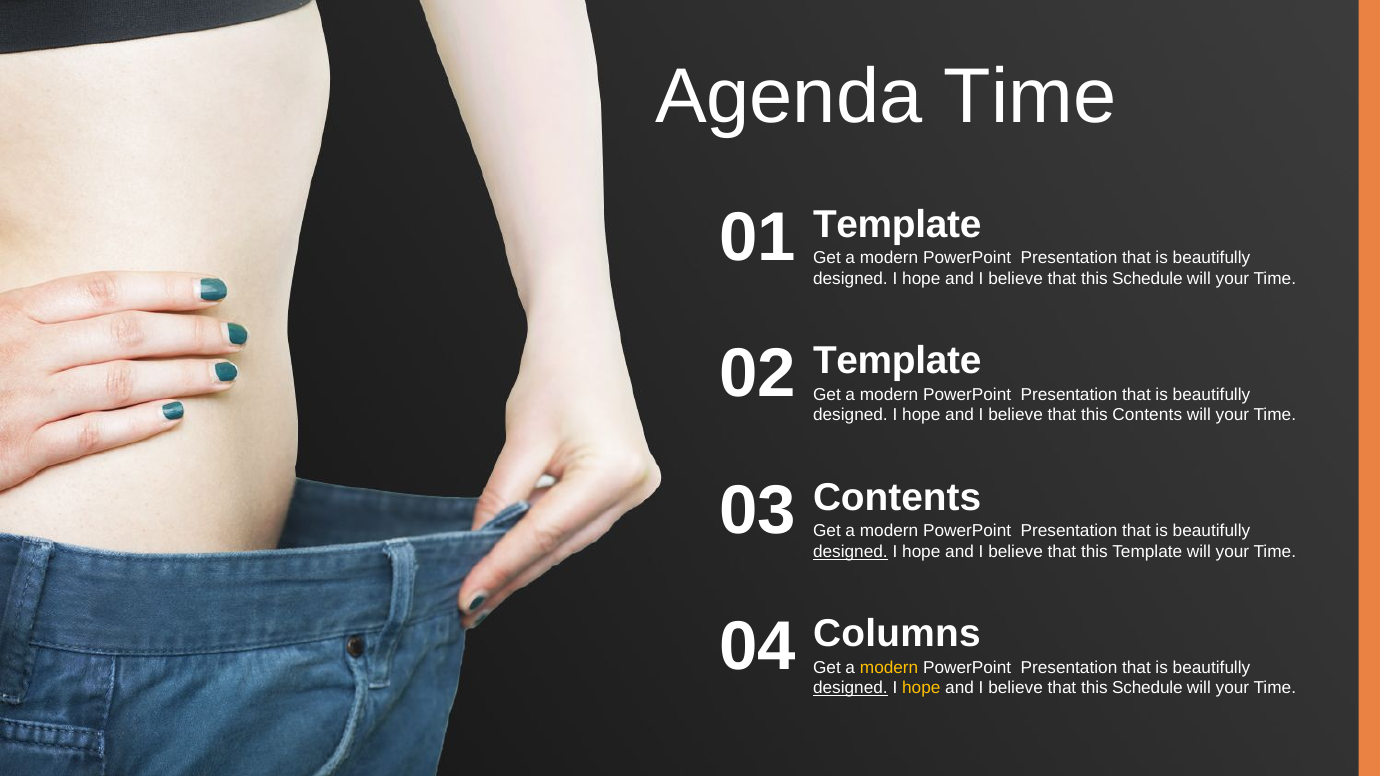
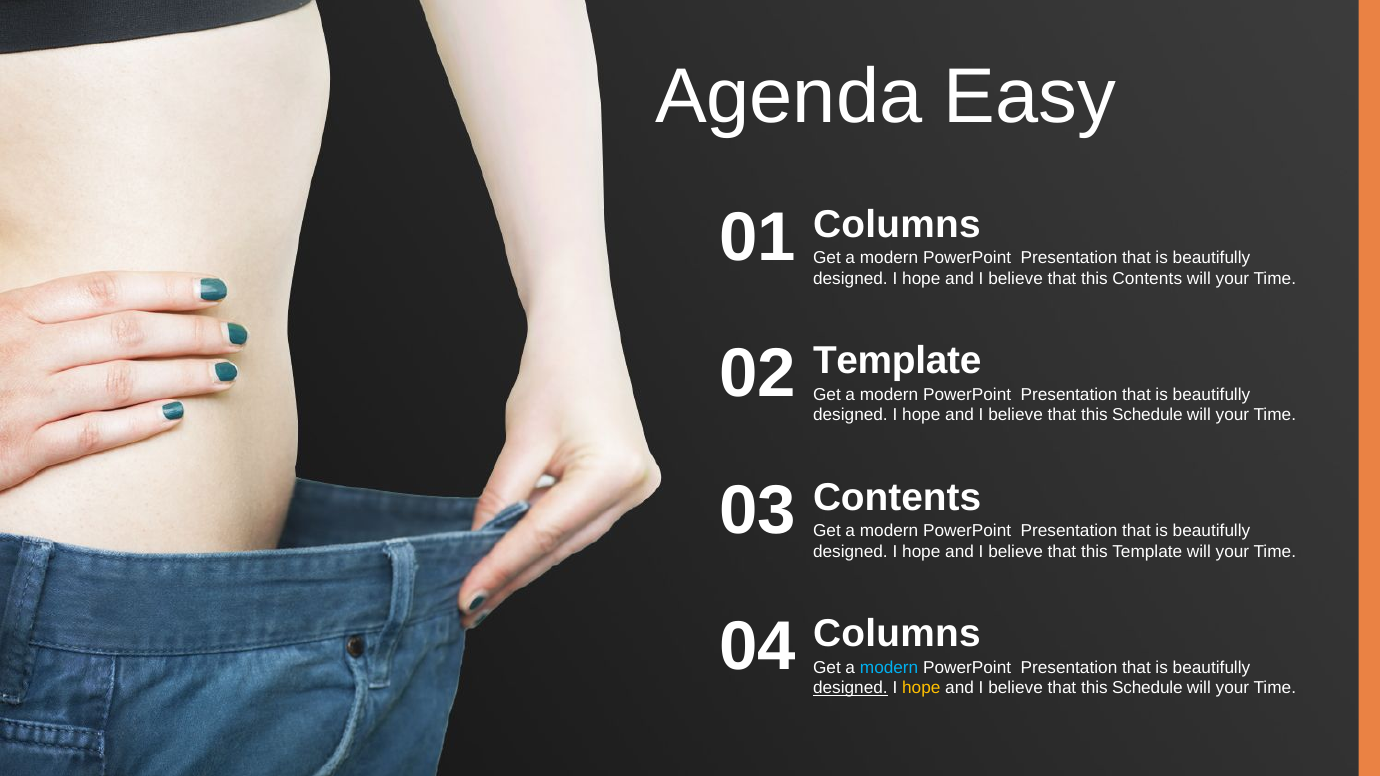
Agenda Time: Time -> Easy
Template at (897, 224): Template -> Columns
Schedule at (1147, 279): Schedule -> Contents
Contents at (1147, 415): Contents -> Schedule
designed at (850, 552) underline: present -> none
modern at (889, 668) colour: yellow -> light blue
